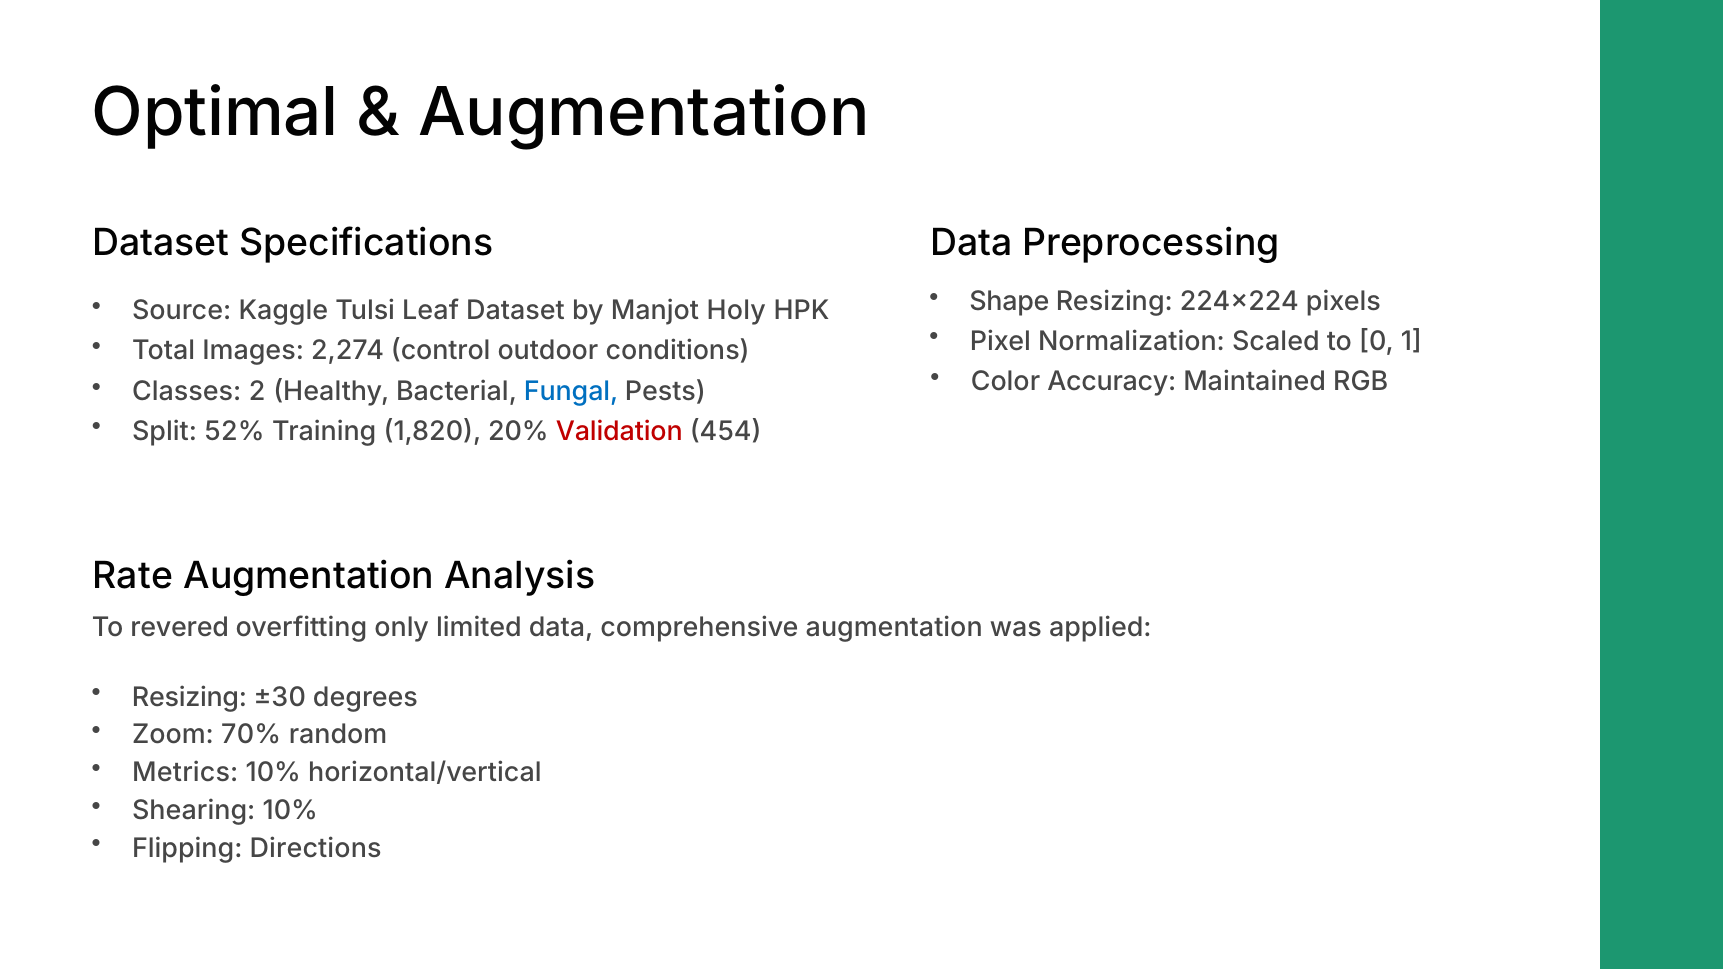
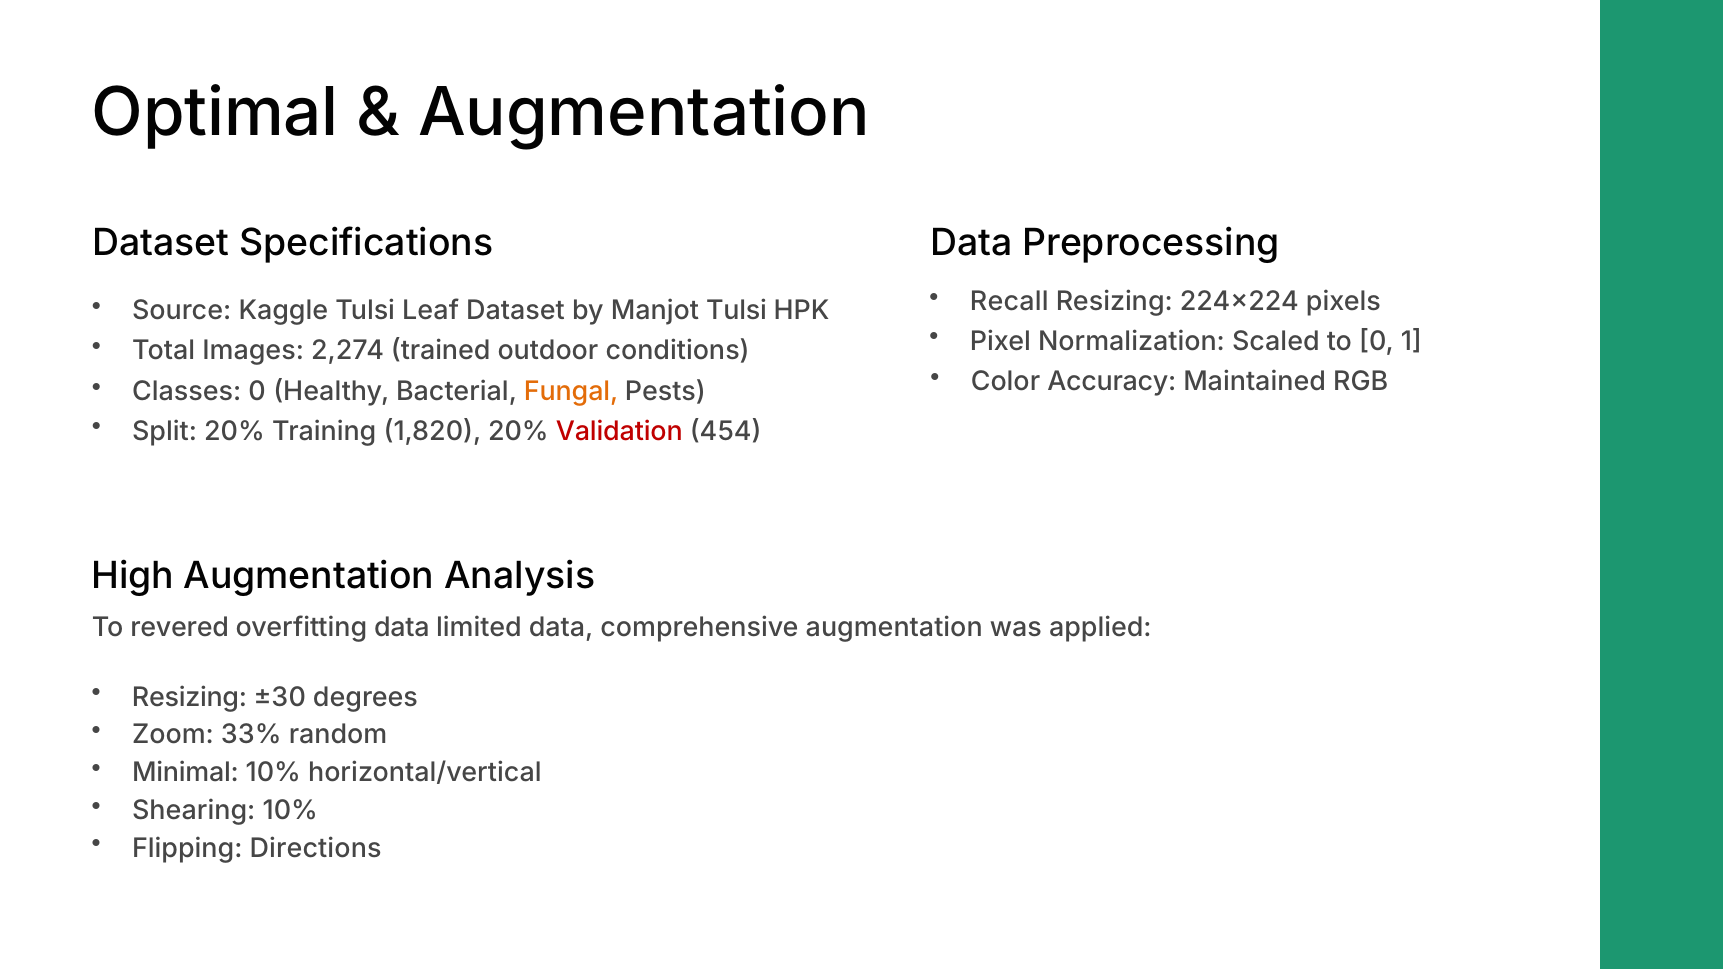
Shape: Shape -> Recall
Manjot Holy: Holy -> Tulsi
control: control -> trained
Classes 2: 2 -> 0
Fungal colour: blue -> orange
Split 52%: 52% -> 20%
Rate: Rate -> High
overfitting only: only -> data
70%: 70% -> 33%
Metrics: Metrics -> Minimal
